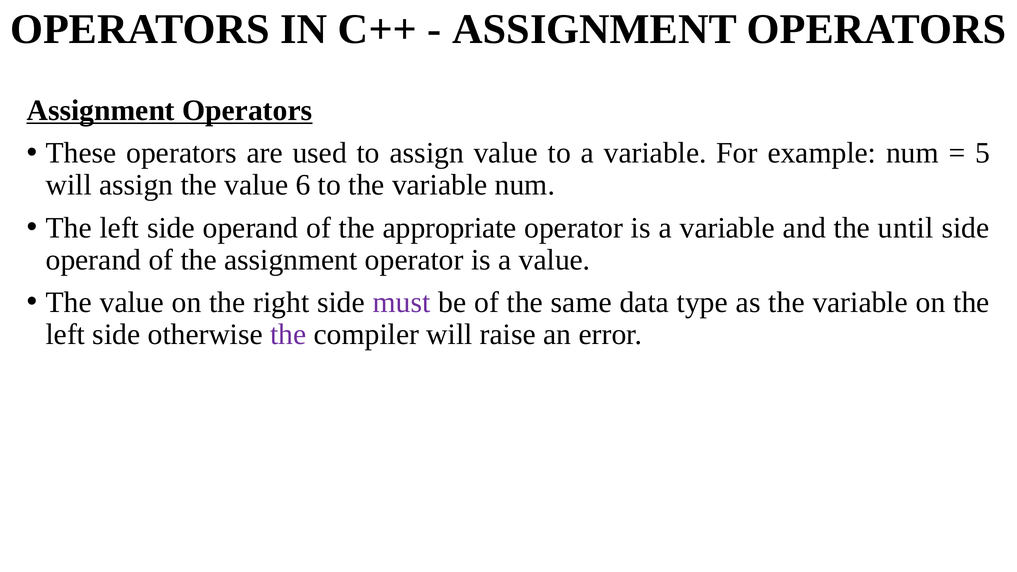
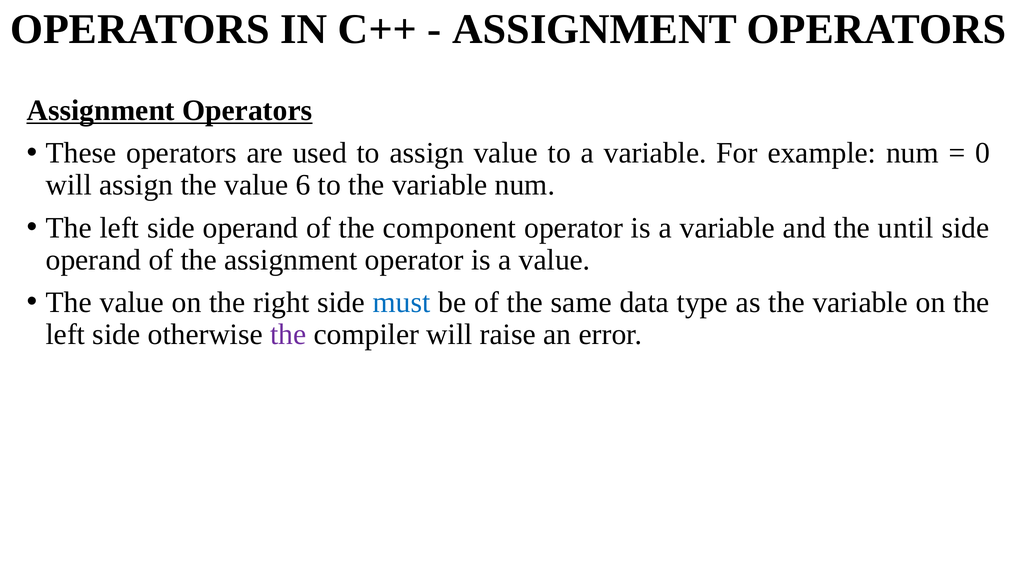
5: 5 -> 0
appropriate: appropriate -> component
must colour: purple -> blue
